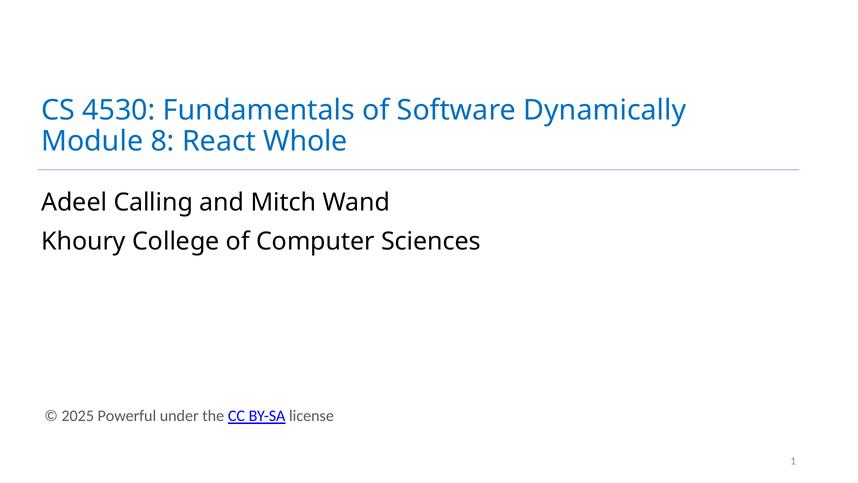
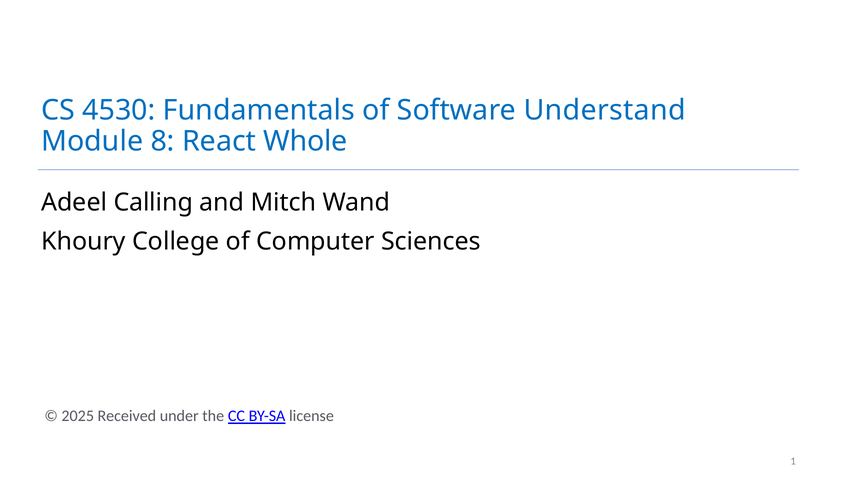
Dynamically: Dynamically -> Understand
Powerful: Powerful -> Received
